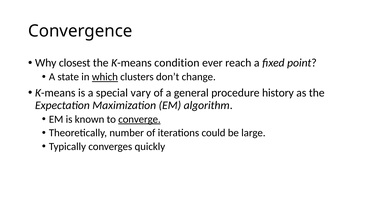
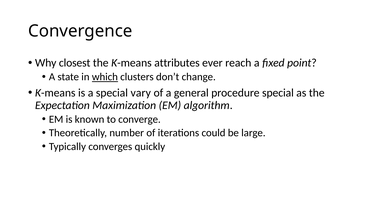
condition: condition -> attributes
procedure history: history -> special
converge underline: present -> none
